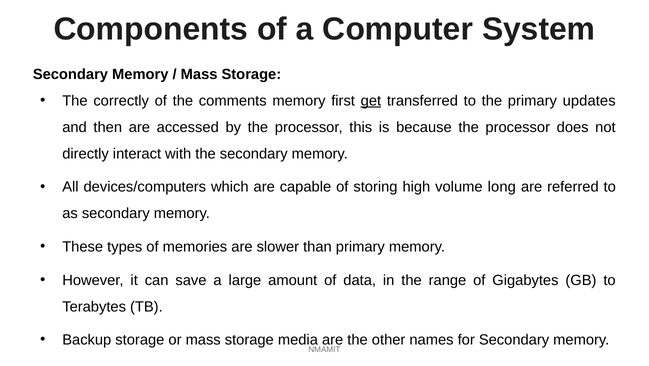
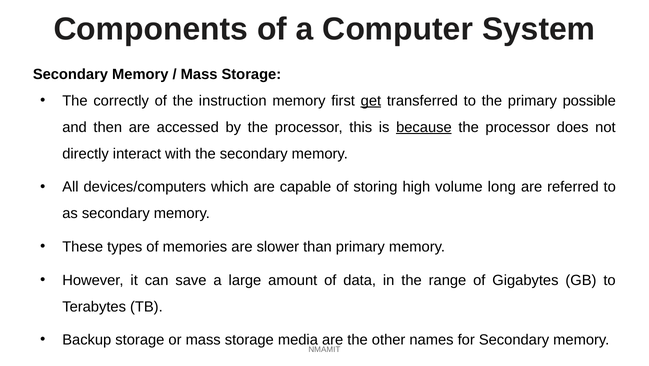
comments: comments -> instruction
updates: updates -> possible
because underline: none -> present
